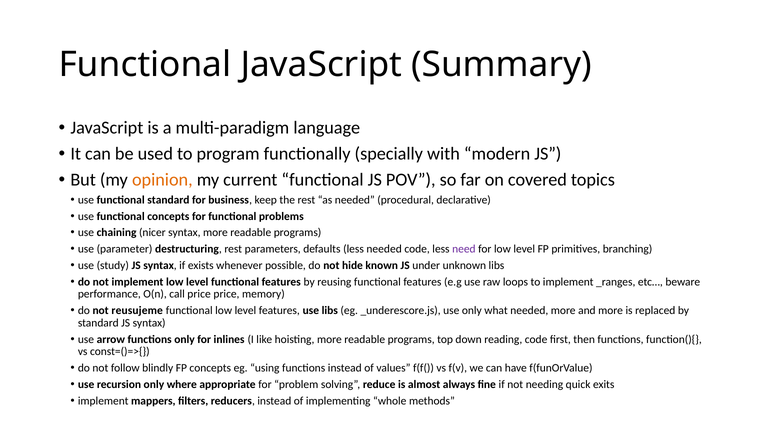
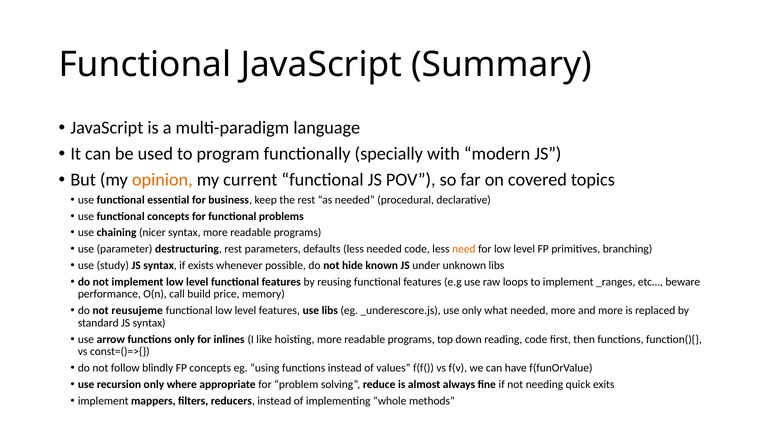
functional standard: standard -> essential
need colour: purple -> orange
call price: price -> build
